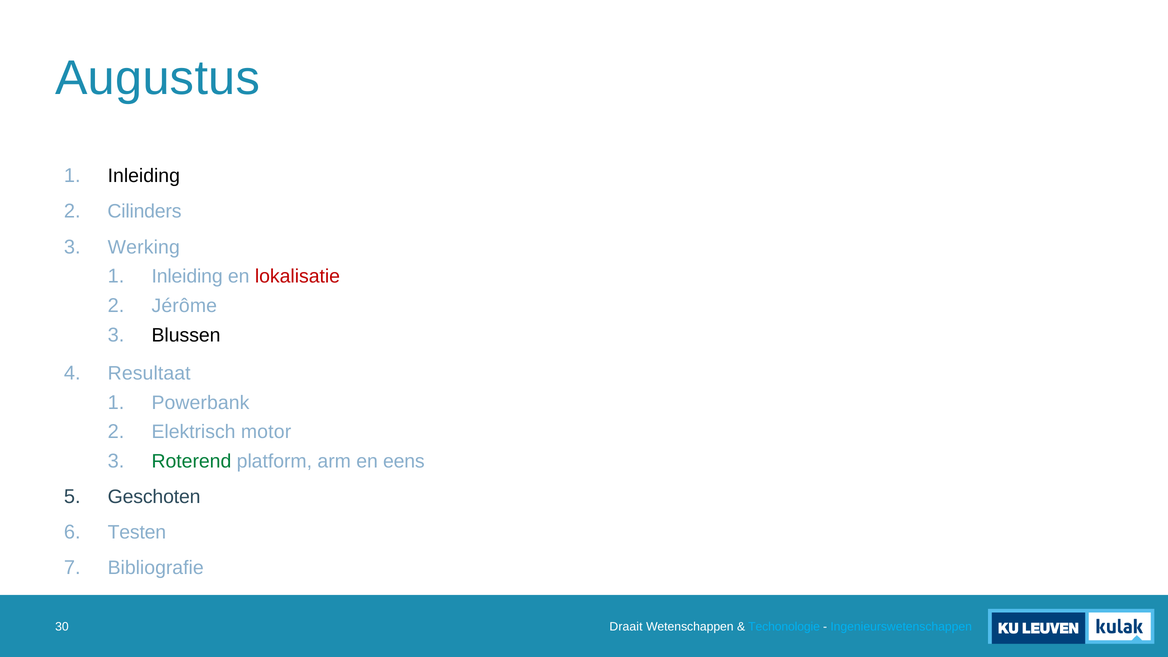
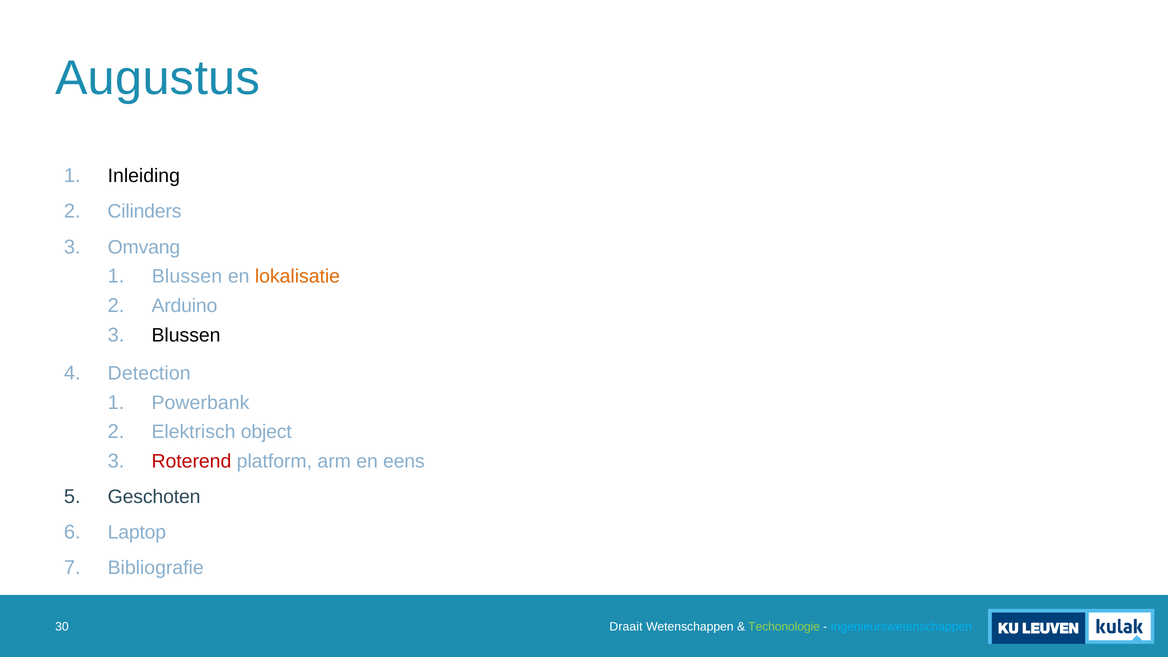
Werking: Werking -> Omvang
Inleiding at (187, 277): Inleiding -> Blussen
lokalisatie colour: red -> orange
Jérôme: Jérôme -> Arduino
Resultaat: Resultaat -> Detection
motor: motor -> object
Roterend colour: green -> red
Testen: Testen -> Laptop
Techonologie colour: light blue -> light green
